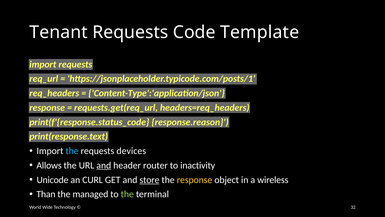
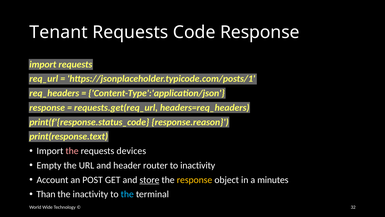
Code Template: Template -> Response
the at (72, 151) colour: light blue -> pink
Allows: Allows -> Empty
and at (104, 165) underline: present -> none
Unicode: Unicode -> Account
CURL: CURL -> POST
wireless: wireless -> minutes
the managed: managed -> inactivity
the at (127, 194) colour: light green -> light blue
